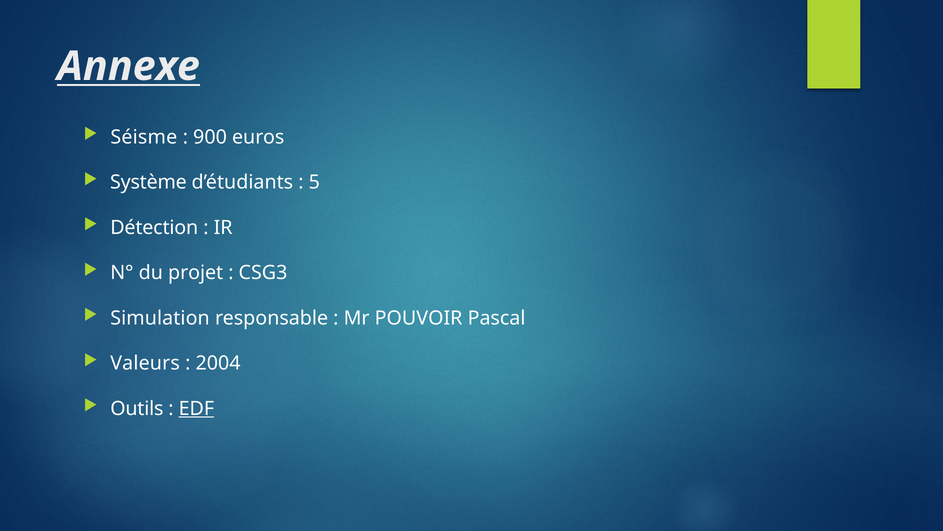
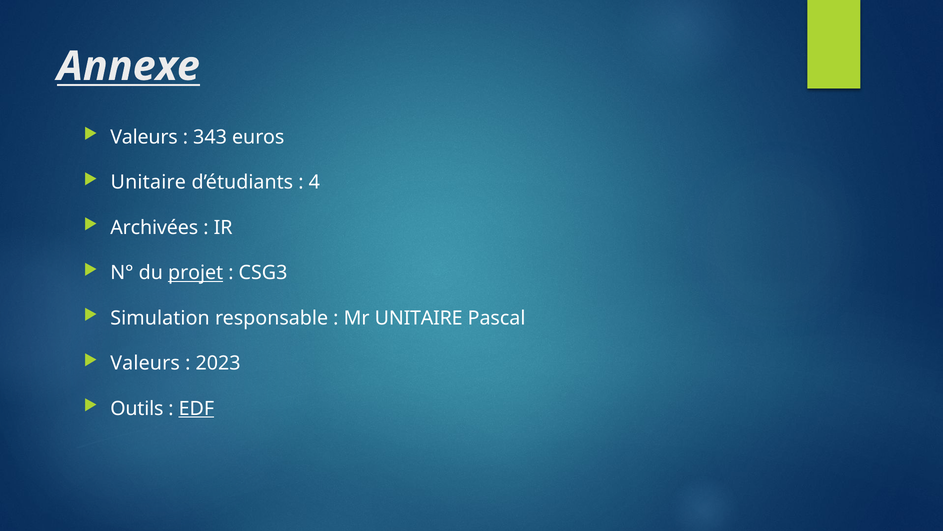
Séisme at (144, 137): Séisme -> Valeurs
900: 900 -> 343
Système at (148, 182): Système -> Unitaire
5: 5 -> 4
Détection: Détection -> Archivées
projet underline: none -> present
Mr POUVOIR: POUVOIR -> UNITAIRE
2004: 2004 -> 2023
